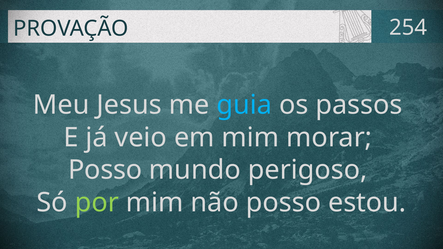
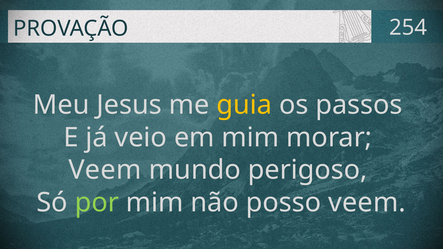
guia colour: light blue -> yellow
Posso at (105, 170): Posso -> Veem
posso estou: estou -> veem
